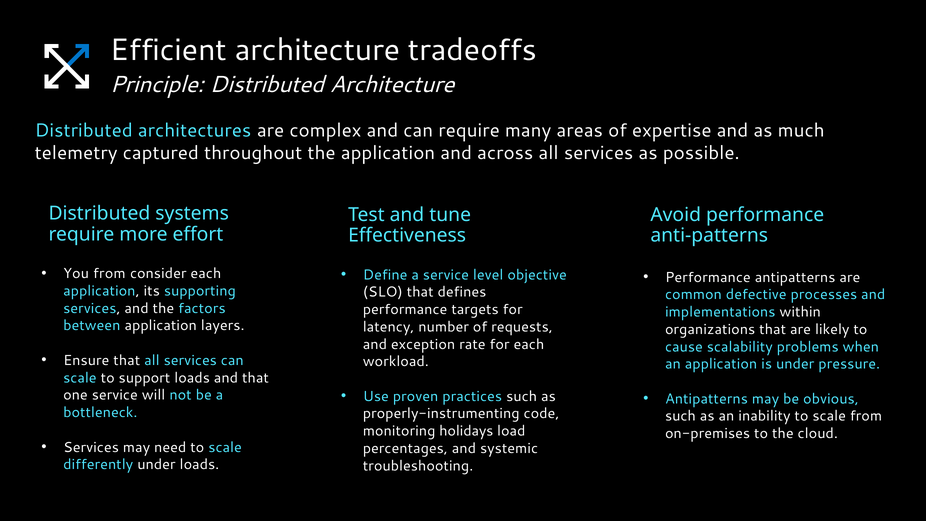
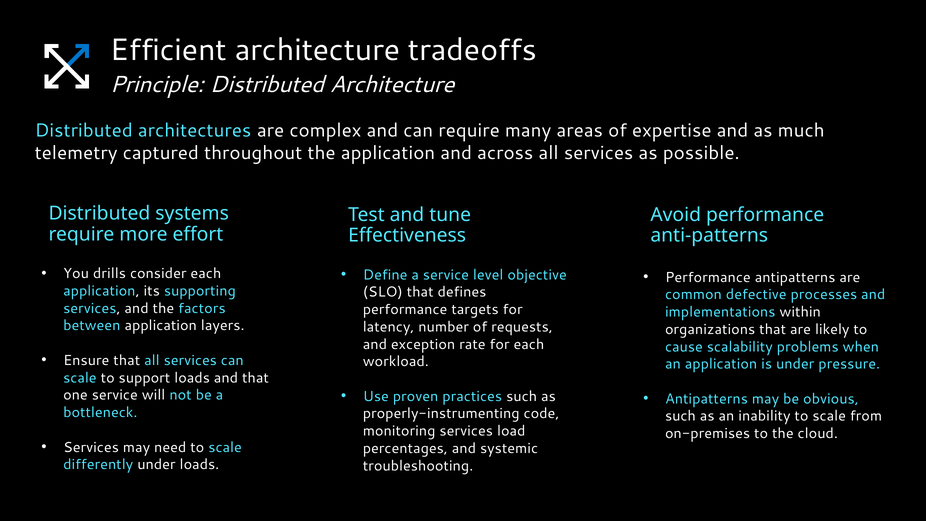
You from: from -> drills
monitoring holidays: holidays -> services
